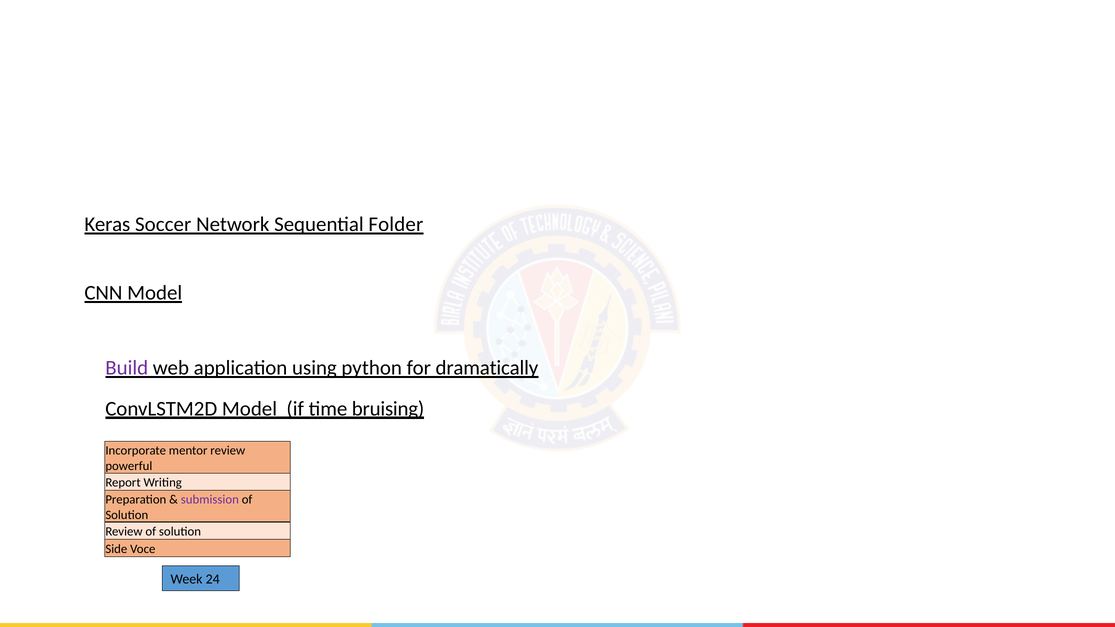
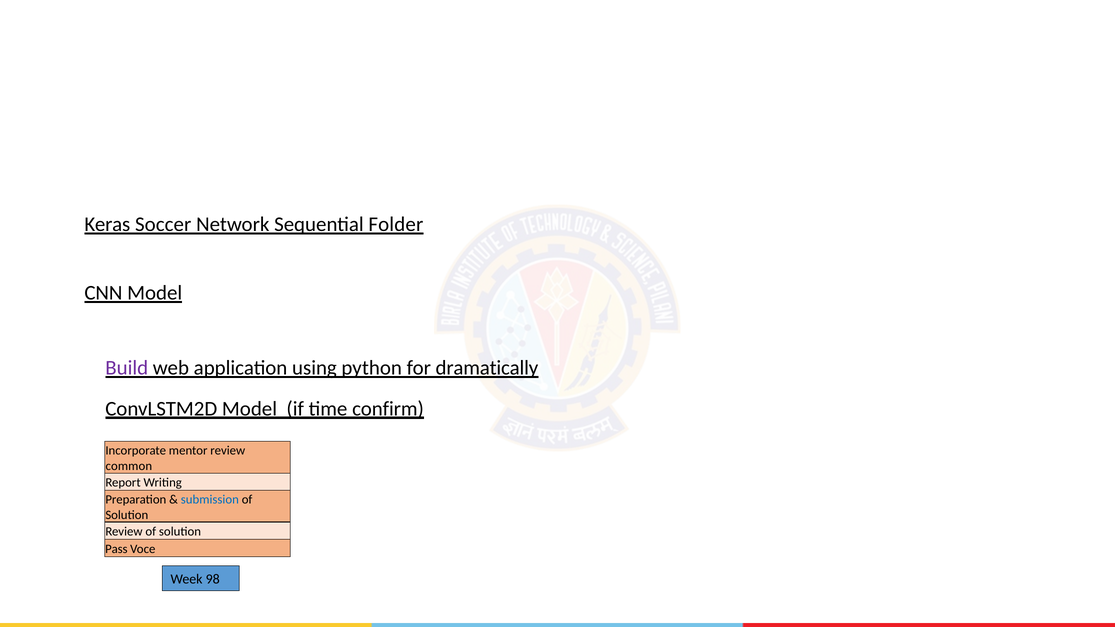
bruising: bruising -> confirm
powerful: powerful -> common
submission colour: purple -> blue
Side: Side -> Pass
24: 24 -> 98
